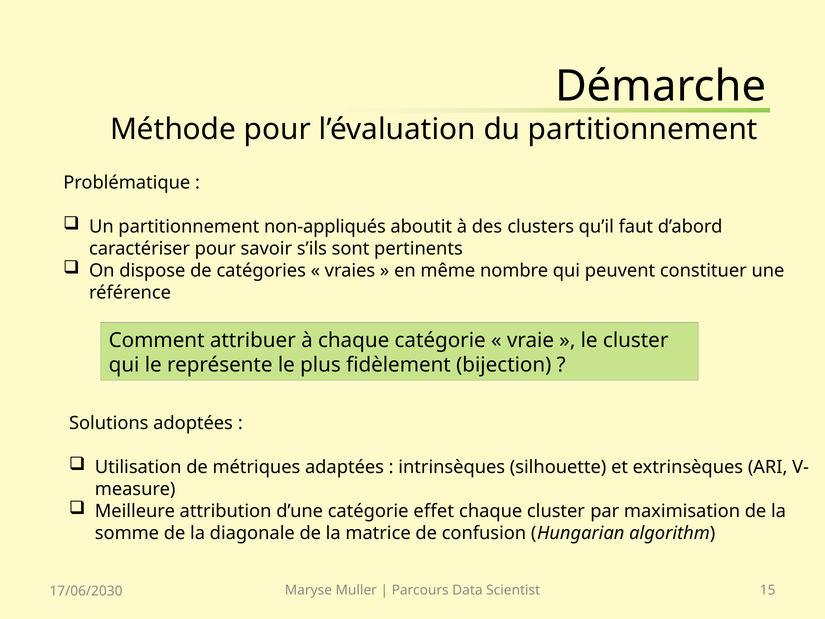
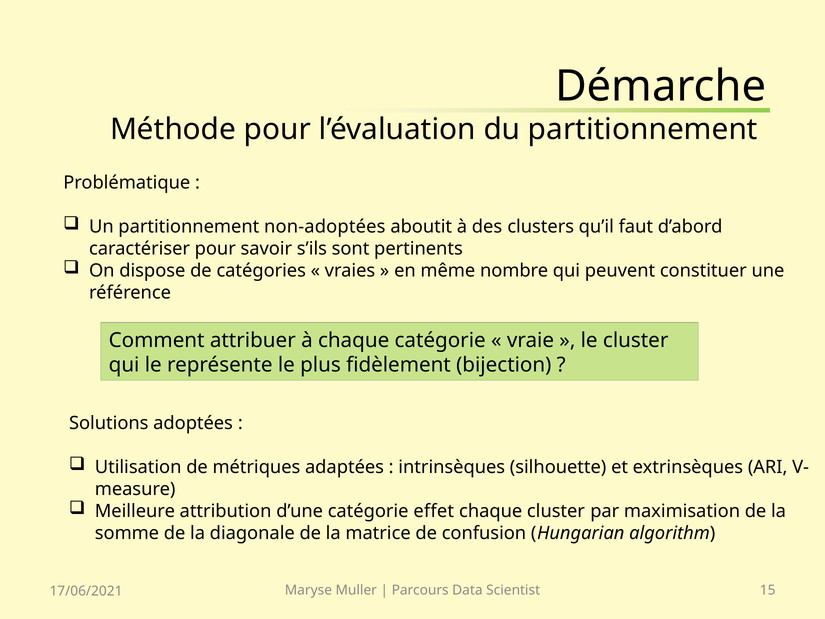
non-appliqués: non-appliqués -> non-adoptées
17/06/2030: 17/06/2030 -> 17/06/2021
